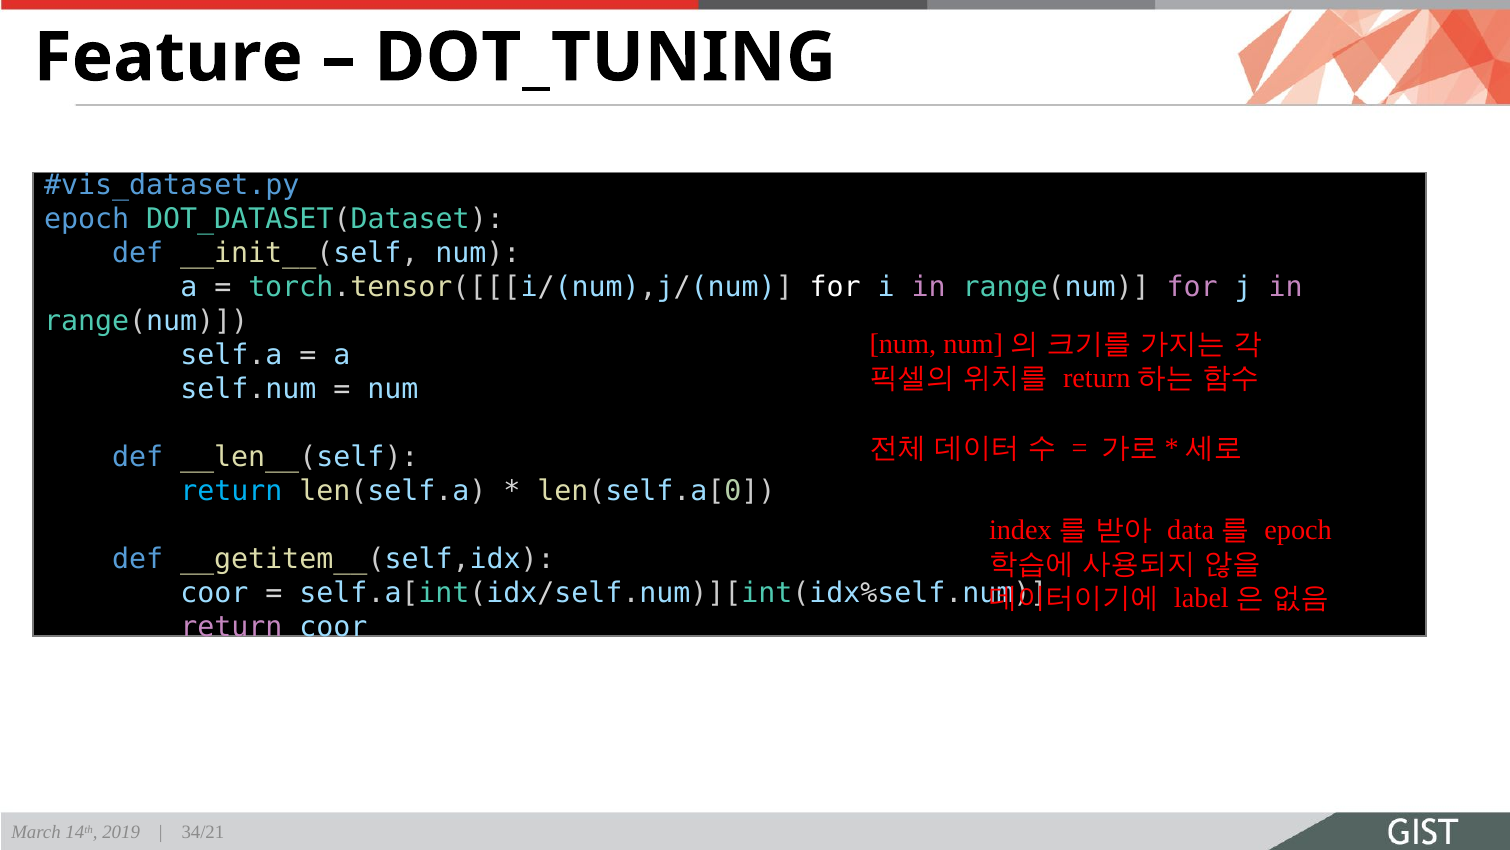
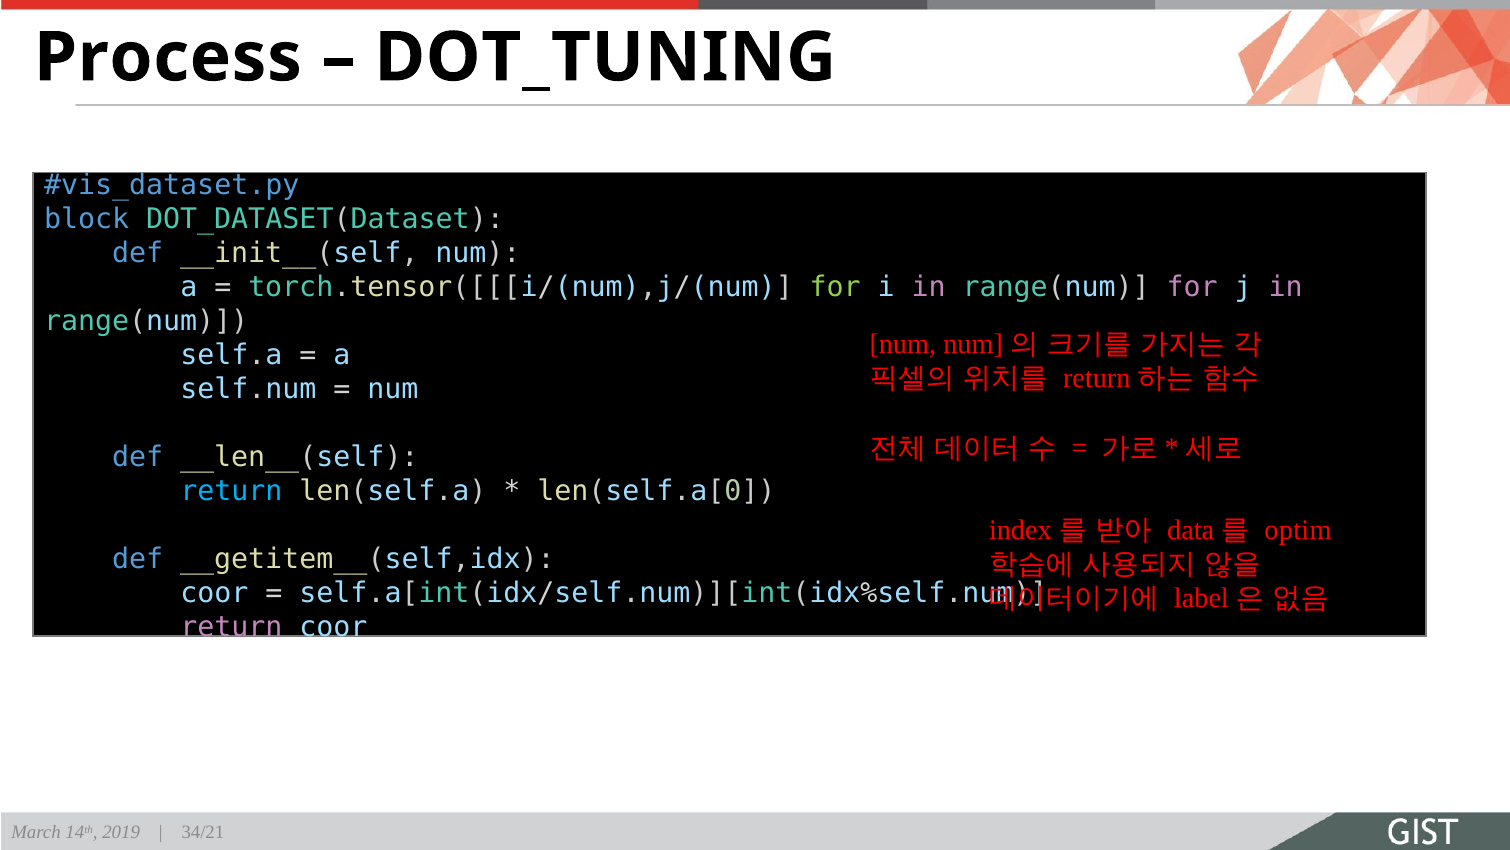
Feature: Feature -> Process
epoch at (87, 219): epoch -> block
for at (835, 287) colour: white -> light green
epoch at (1298, 530): epoch -> optim
